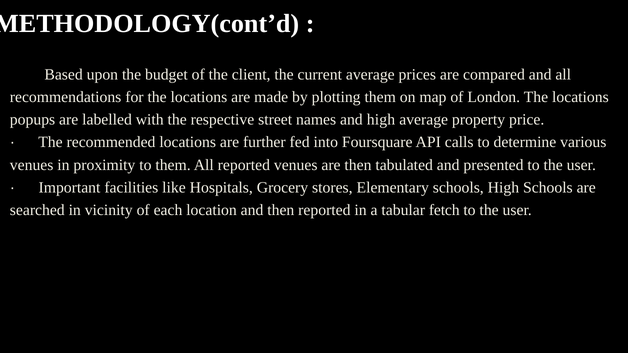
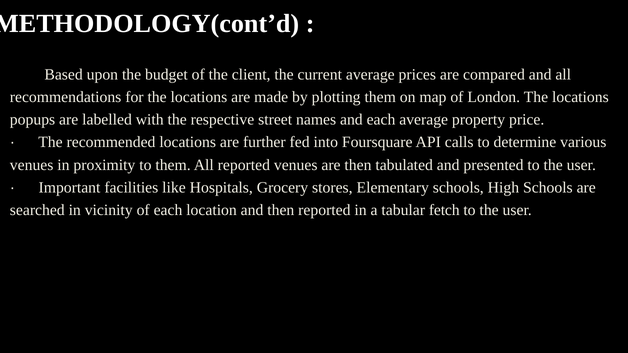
and high: high -> each
